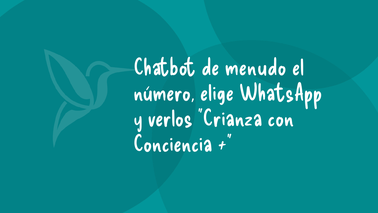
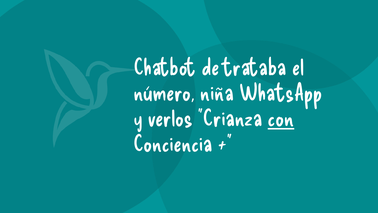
menudo: menudo -> trataba
elige: elige -> niña
con underline: none -> present
